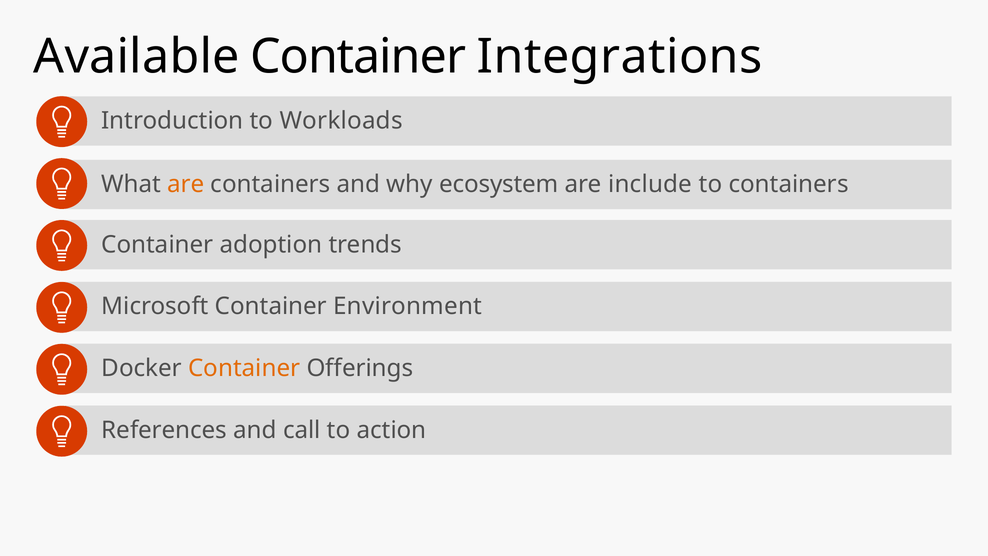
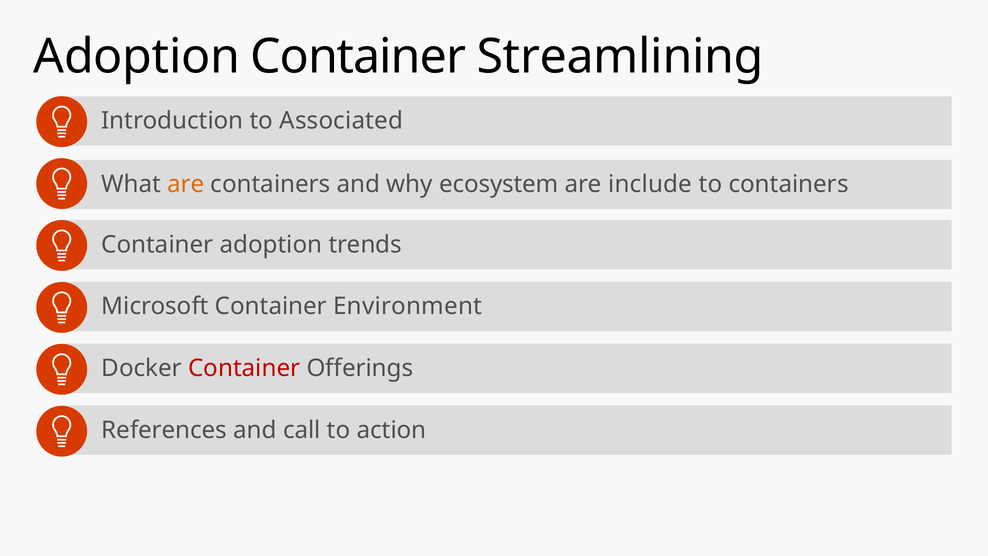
Available at (136, 57): Available -> Adoption
Integrations: Integrations -> Streamlining
Workloads: Workloads -> Associated
Container at (244, 368) colour: orange -> red
